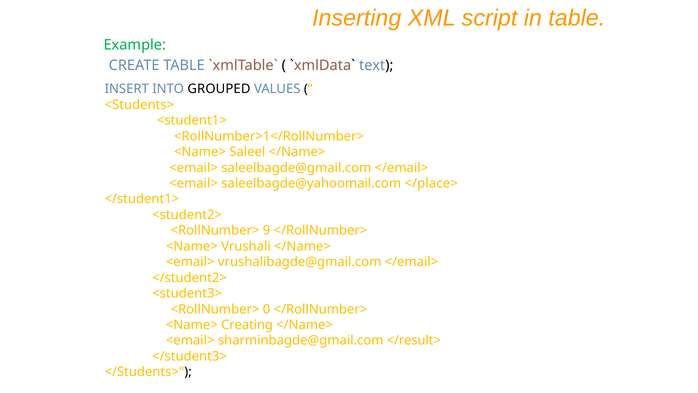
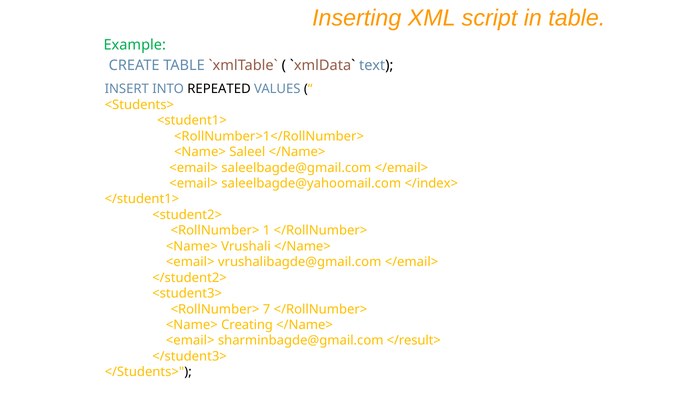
GROUPED: GROUPED -> REPEATED
</place>: </place> -> </index>
9: 9 -> 1
0: 0 -> 7
